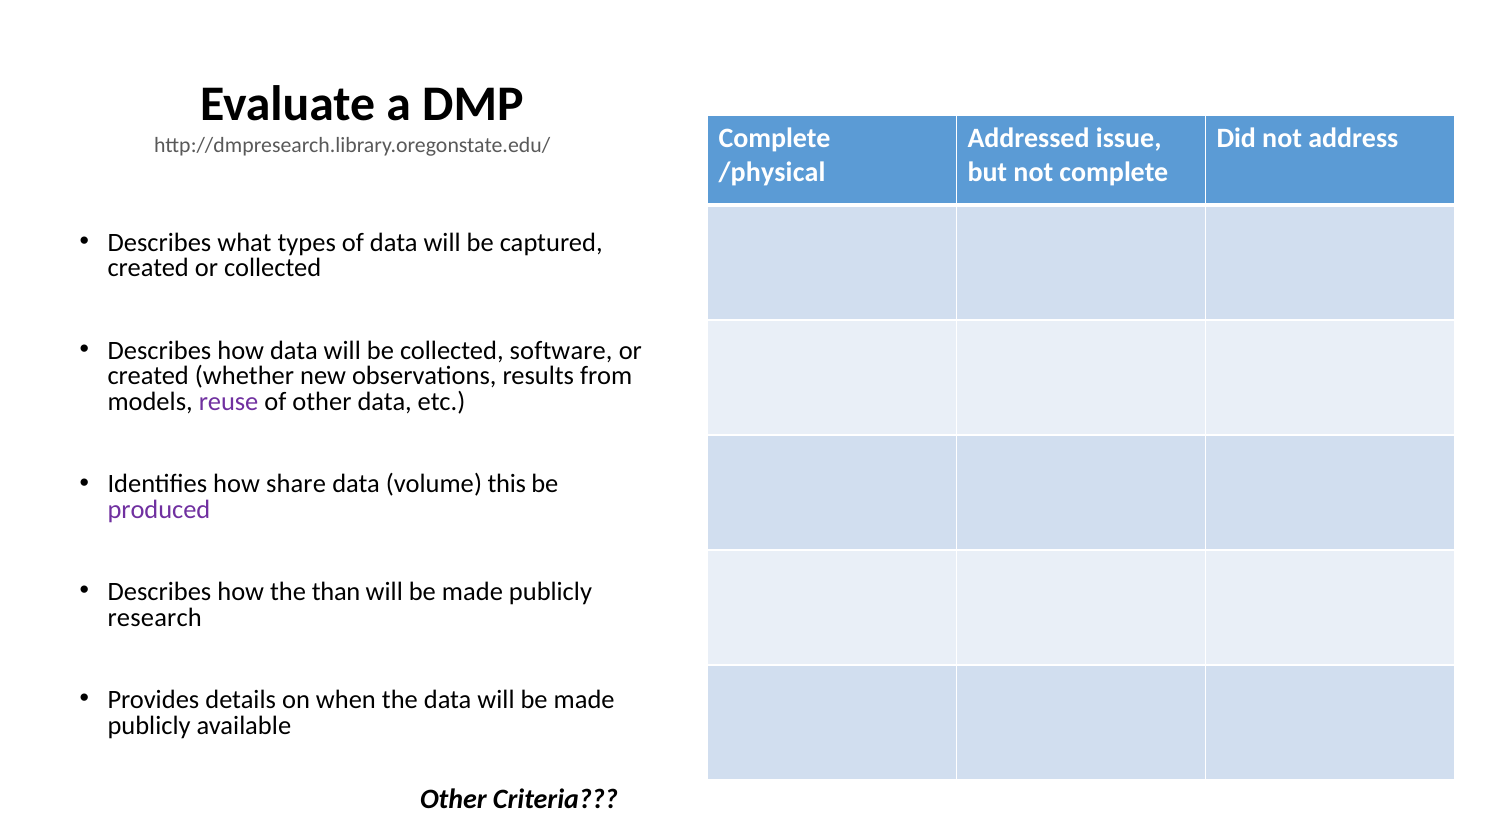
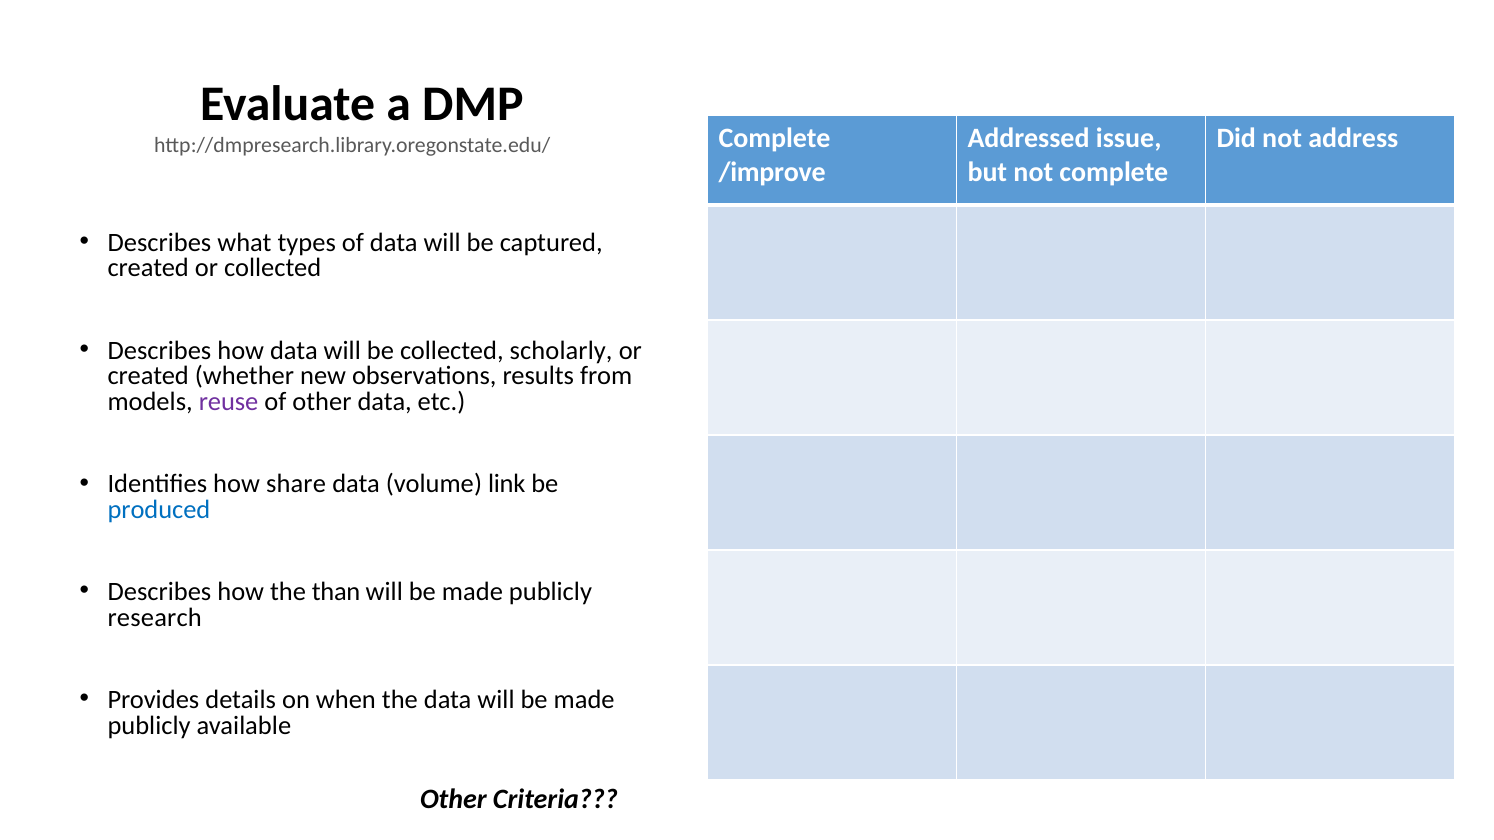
/physical: /physical -> /improve
software: software -> scholarly
this: this -> link
produced colour: purple -> blue
